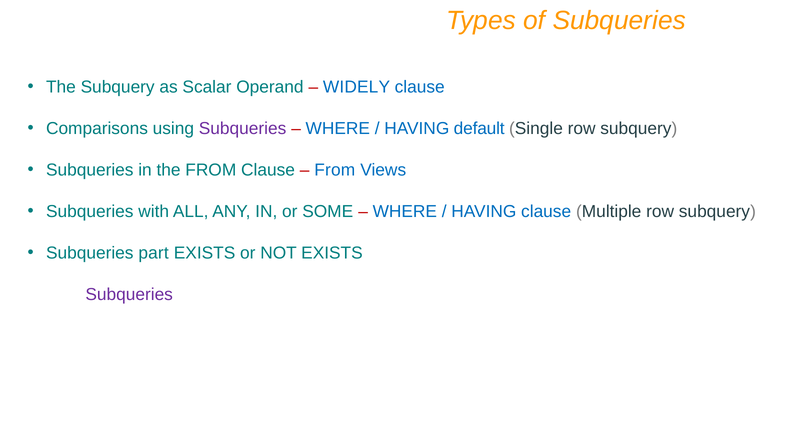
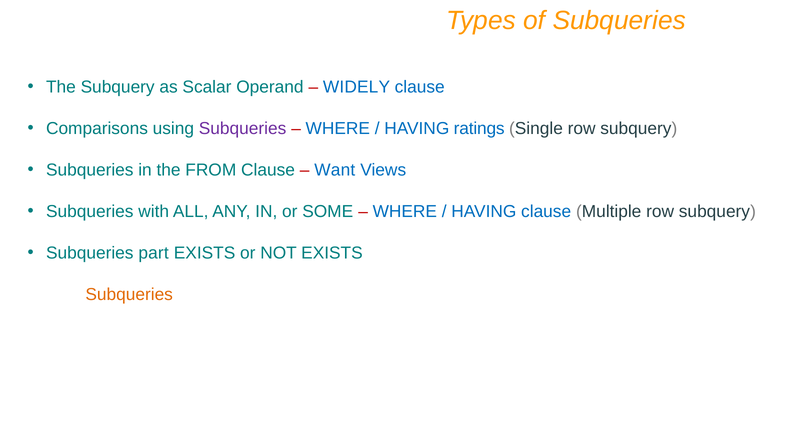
default: default -> ratings
From at (335, 170): From -> Want
Subqueries at (129, 295) colour: purple -> orange
